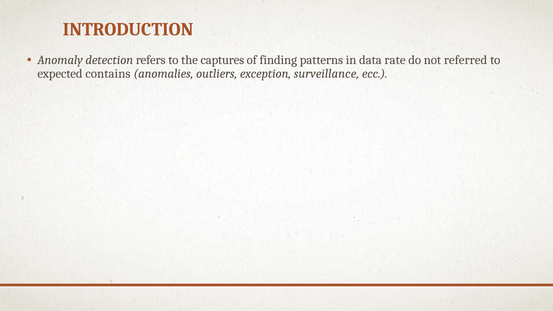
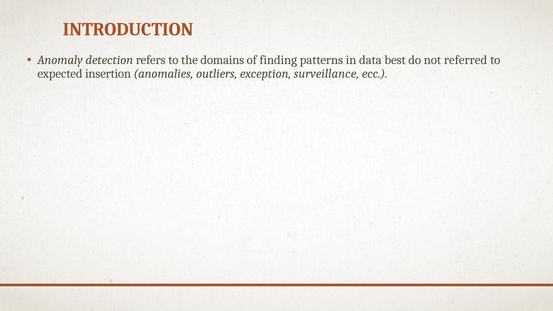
captures: captures -> domains
rate: rate -> best
contains: contains -> insertion
